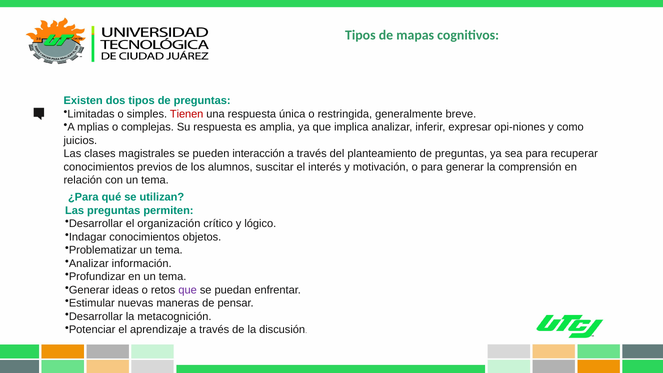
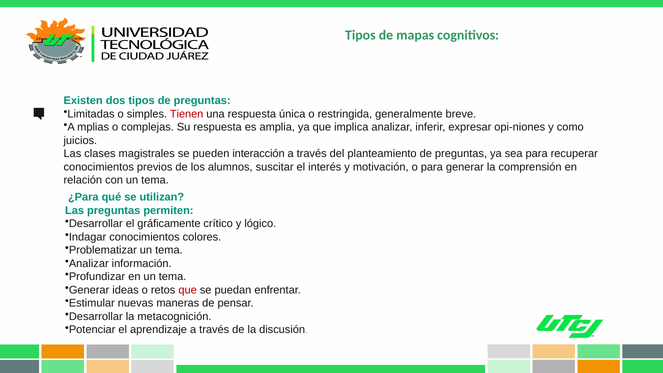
organización: organización -> gráficamente
objetos: objetos -> colores
que at (188, 290) colour: purple -> red
